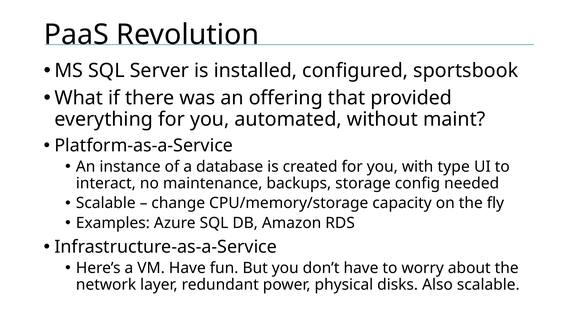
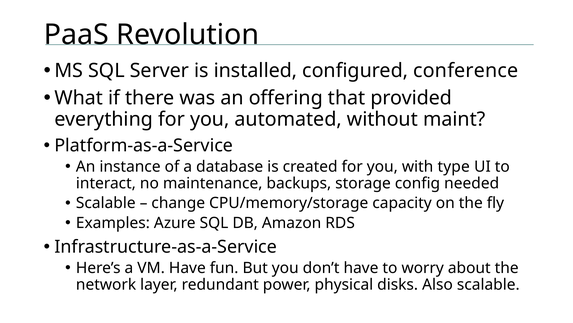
sportsbook: sportsbook -> conference
